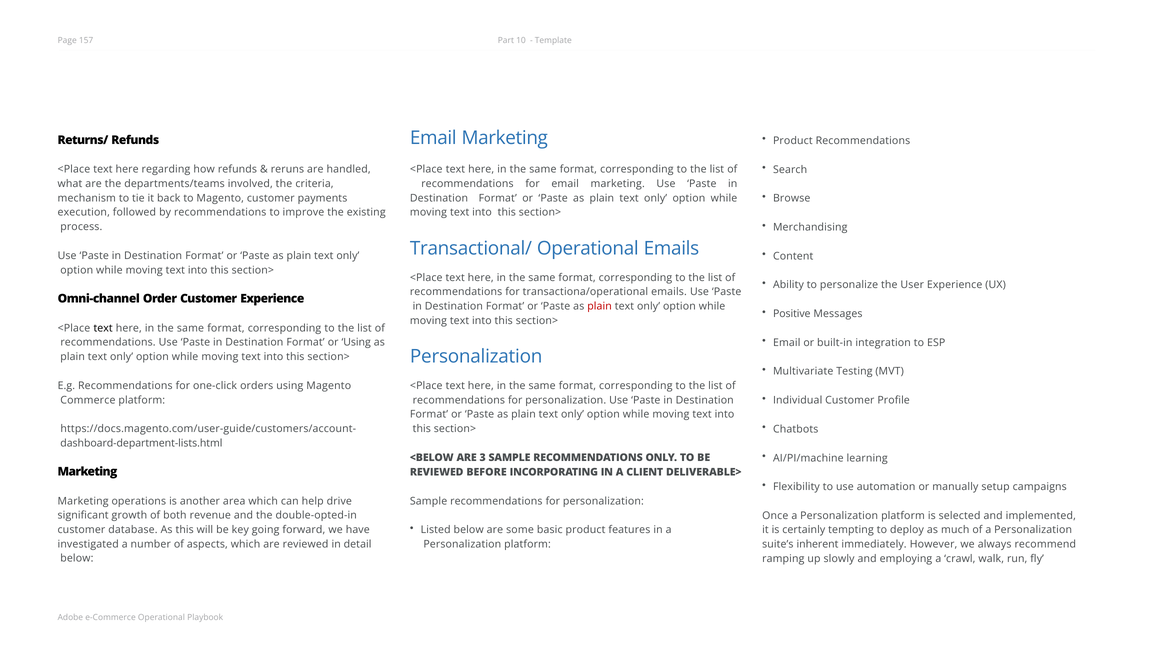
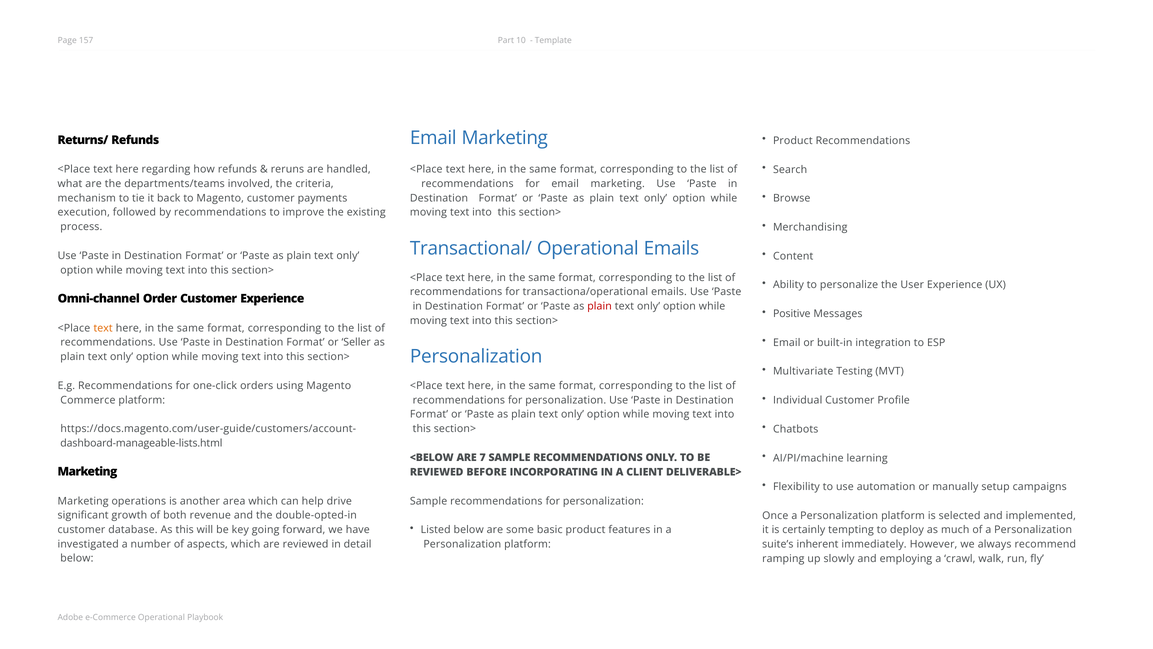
text at (103, 328) colour: black -> orange
or Using: Using -> Seller
dashboard-department-lists.html: dashboard-department-lists.html -> dashboard-manageable-lists.html
3: 3 -> 7
